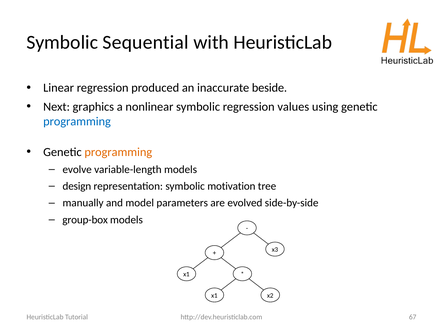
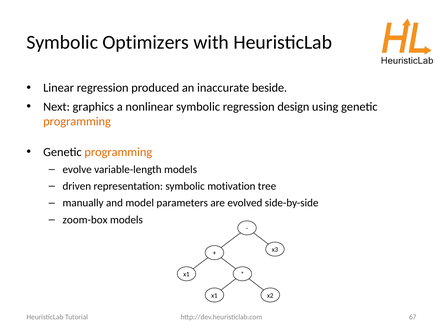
Sequential: Sequential -> Optimizers
values: values -> design
programming at (77, 121) colour: blue -> orange
design: design -> driven
group-box: group-box -> zoom-box
